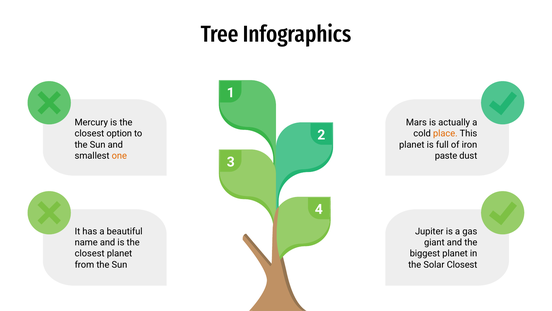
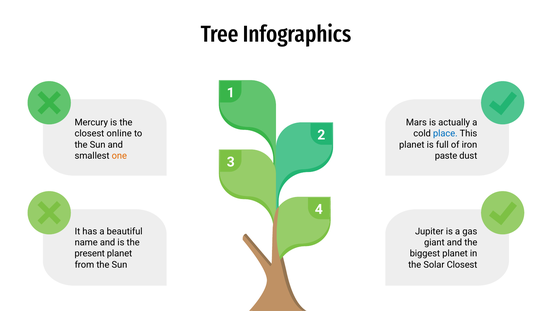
option: option -> online
place colour: orange -> blue
closest at (90, 253): closest -> present
